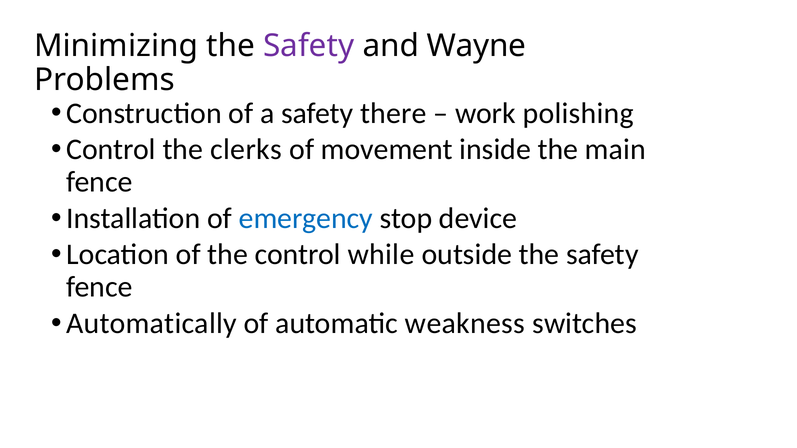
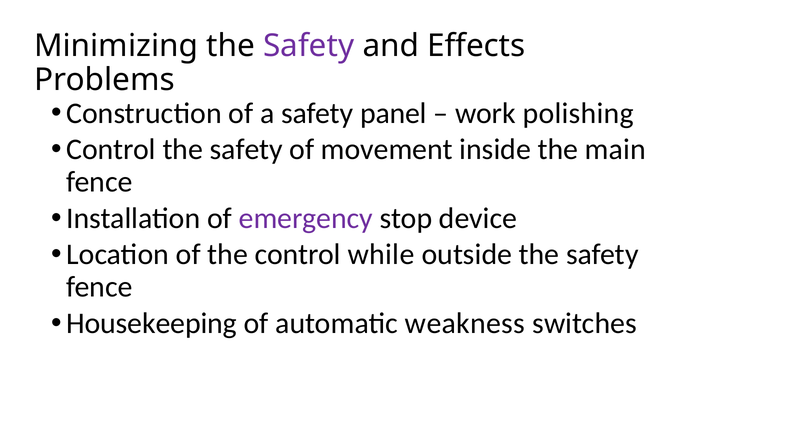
Wayne: Wayne -> Effects
there: there -> panel
Control the clerks: clerks -> safety
emergency colour: blue -> purple
Automatically: Automatically -> Housekeeping
